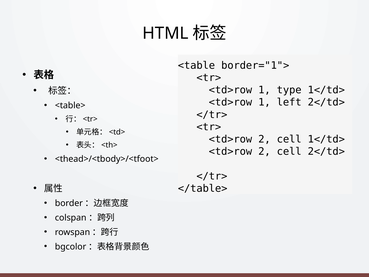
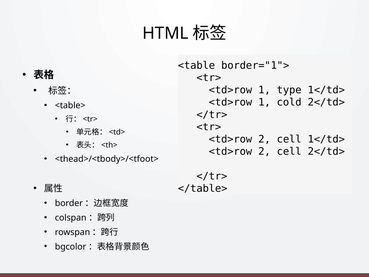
left: left -> cold
